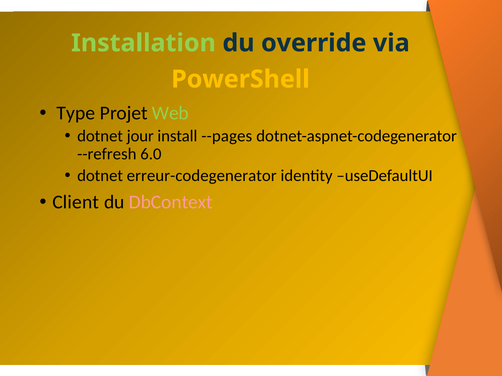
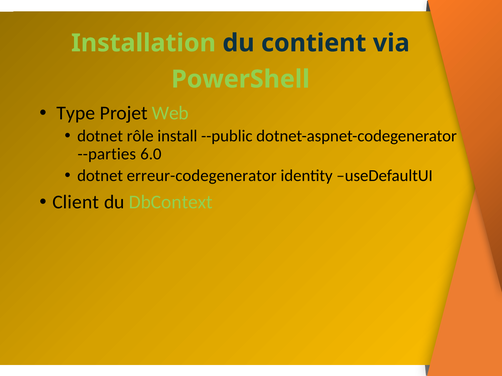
override: override -> contient
PowerShell colour: yellow -> light green
jour: jour -> rôle
--pages: --pages -> --public
--refresh: --refresh -> --parties
DbContext colour: pink -> light green
